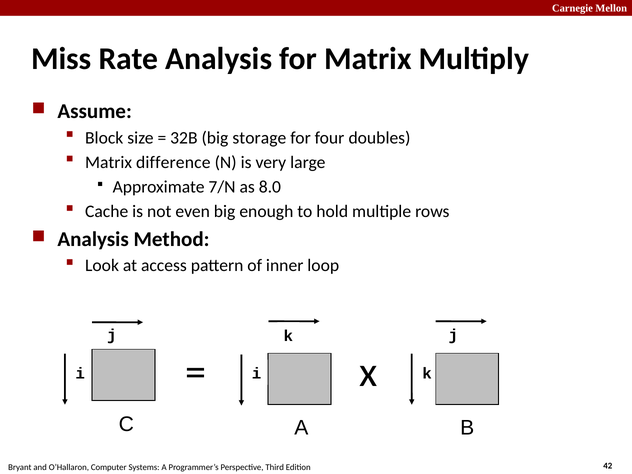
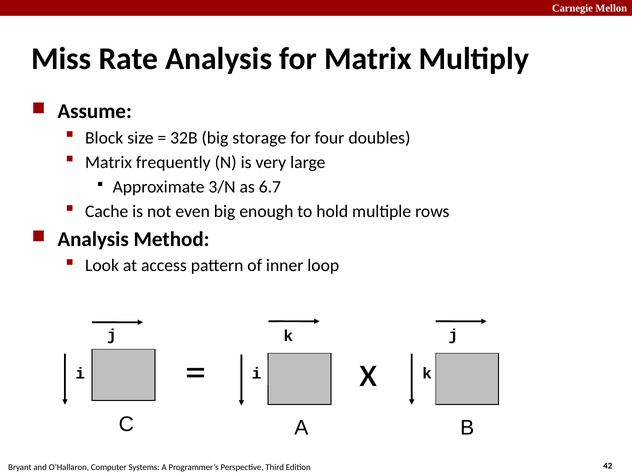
difference: difference -> frequently
7/N: 7/N -> 3/N
8.0: 8.0 -> 6.7
